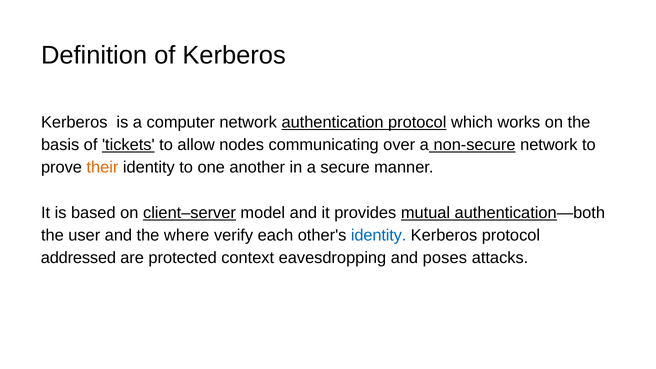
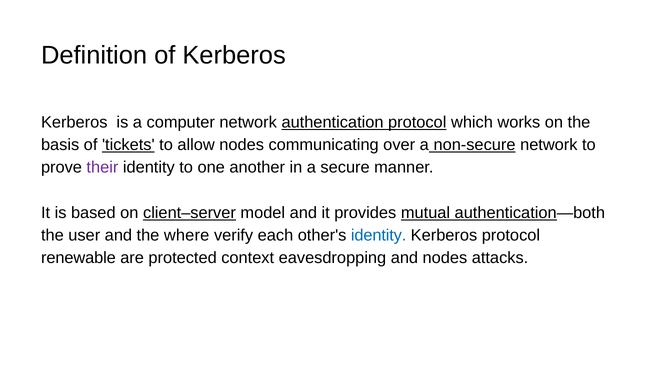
their colour: orange -> purple
addressed: addressed -> renewable
and poses: poses -> nodes
